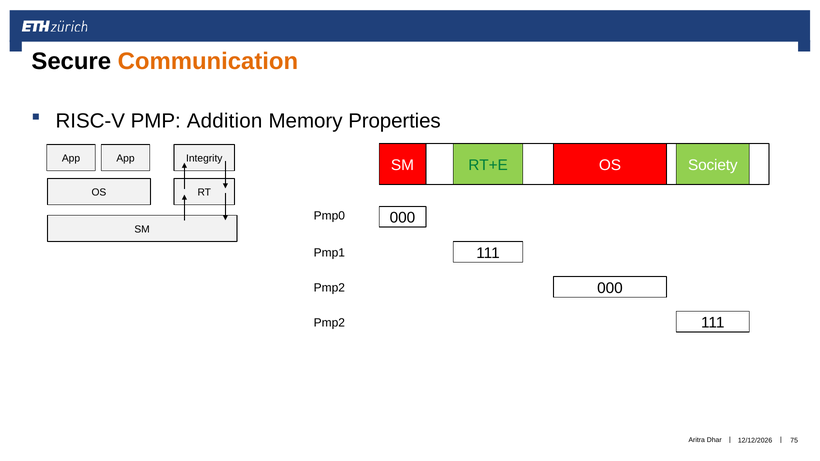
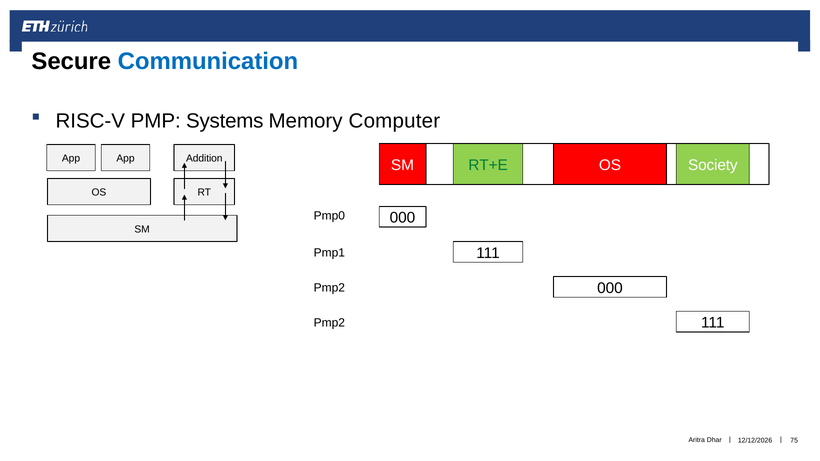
Communication colour: orange -> blue
Addition: Addition -> Systems
Properties: Properties -> Computer
Integrity: Integrity -> Addition
